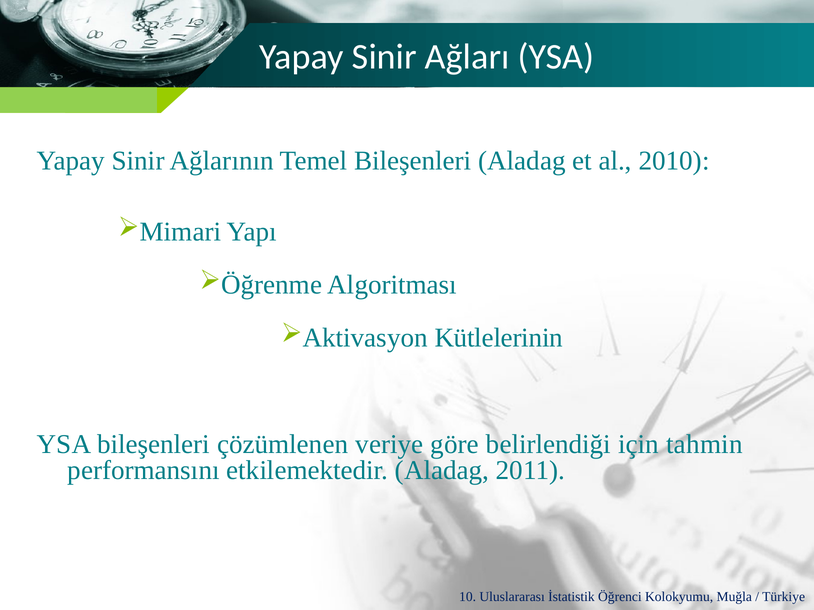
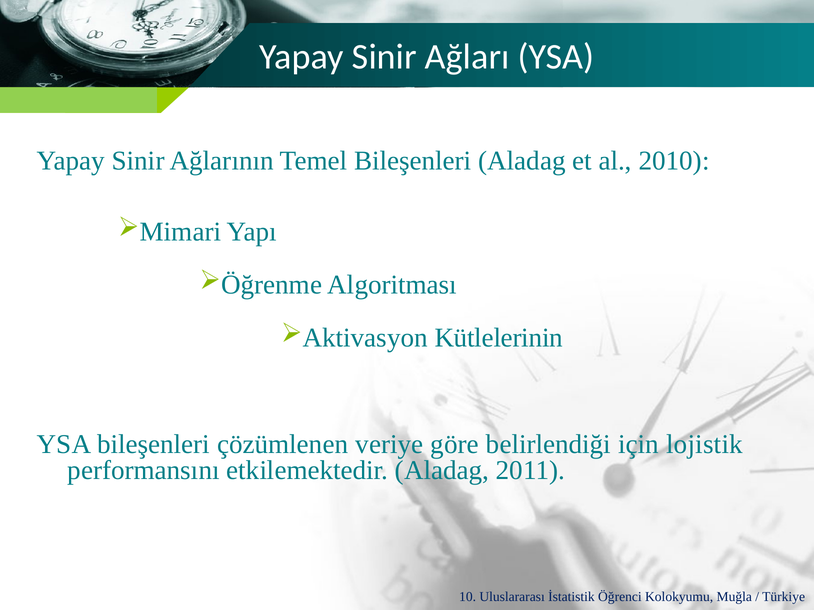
tahmin: tahmin -> lojistik
